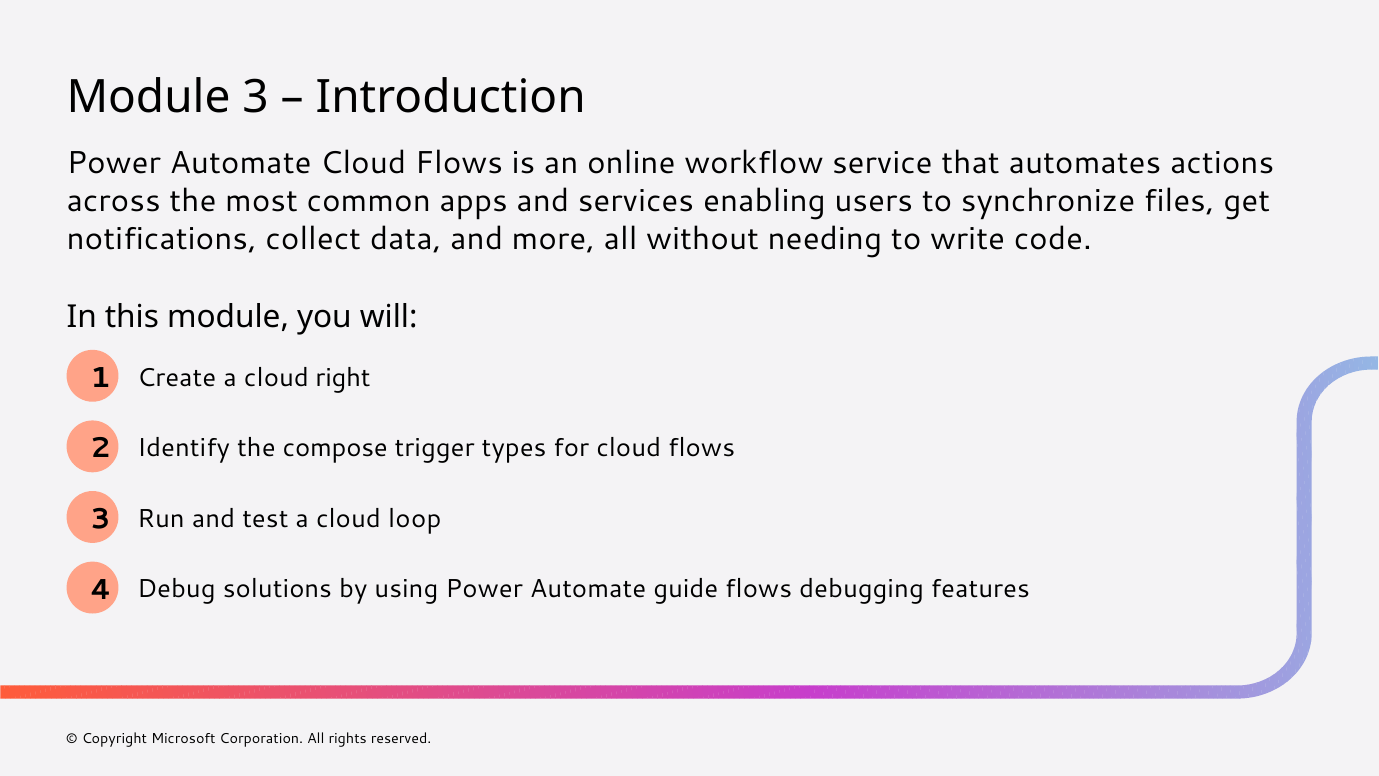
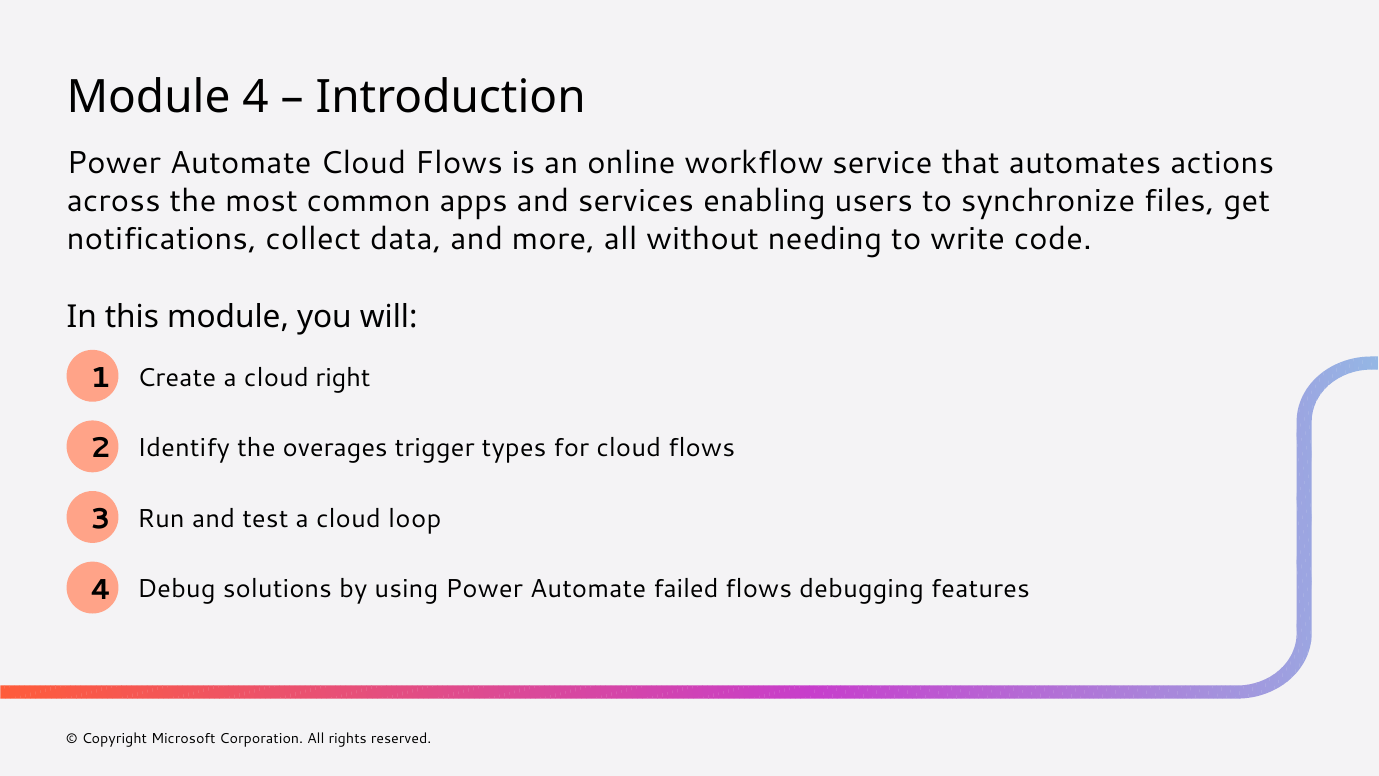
Module 3: 3 -> 4
compose: compose -> overages
guide: guide -> failed
